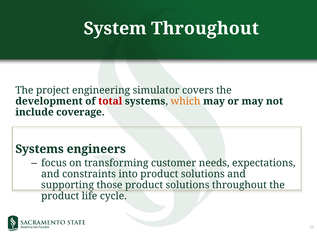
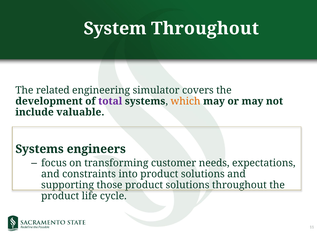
project: project -> related
total colour: red -> purple
coverage: coverage -> valuable
